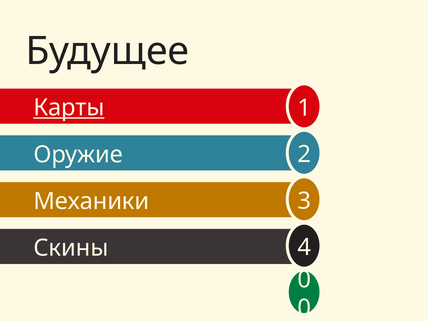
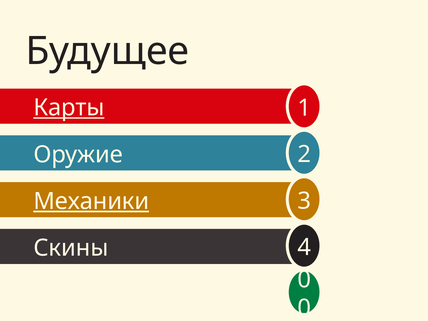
Механики underline: none -> present
